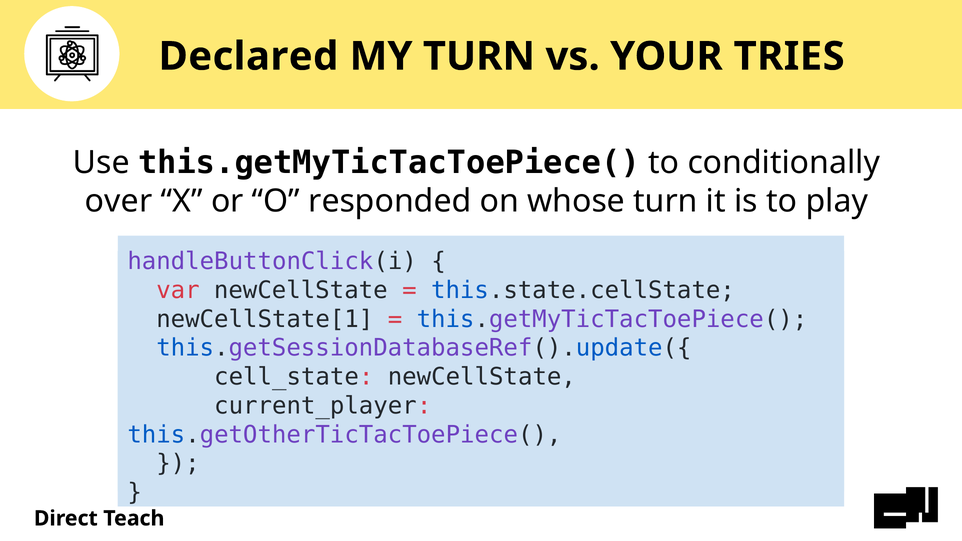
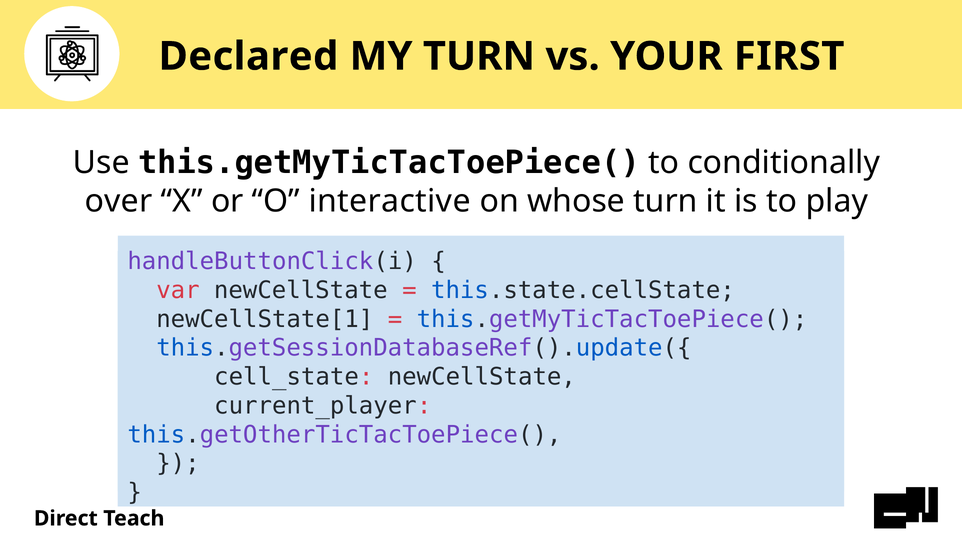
TRIES: TRIES -> FIRST
responded: responded -> interactive
